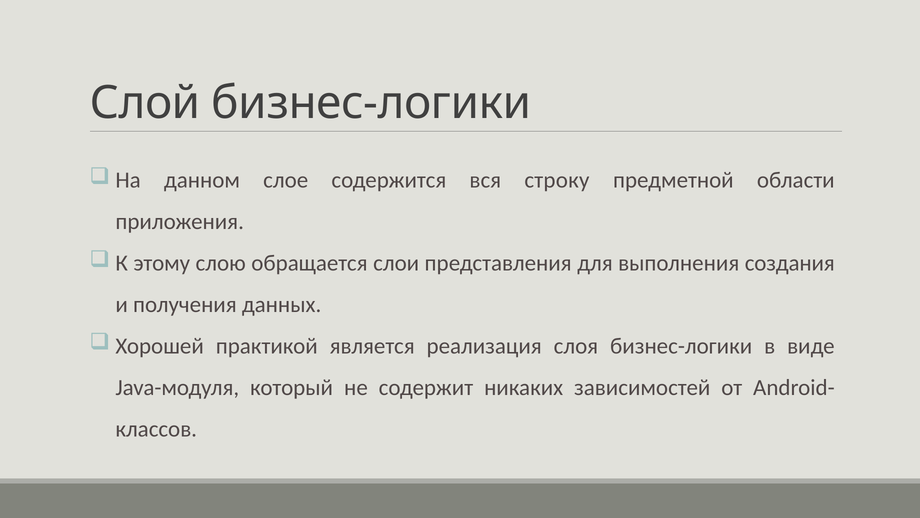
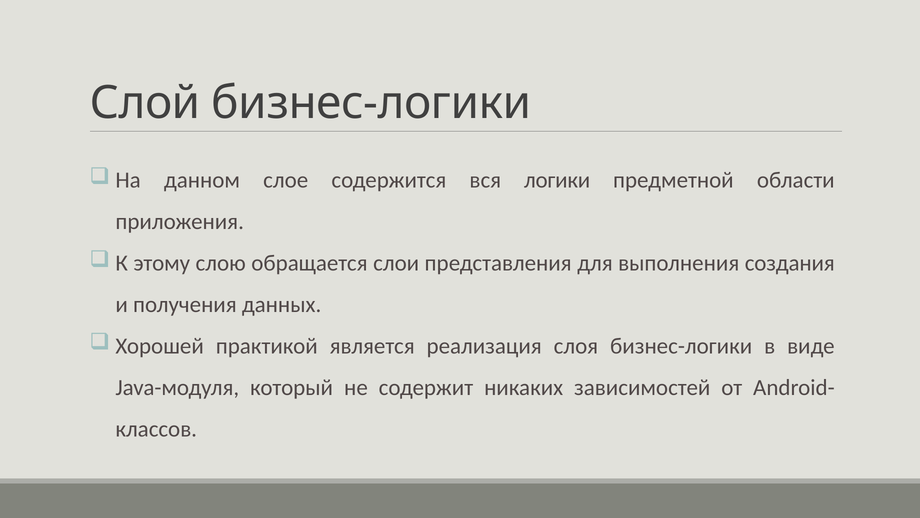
строку: строку -> логики
